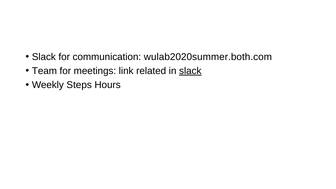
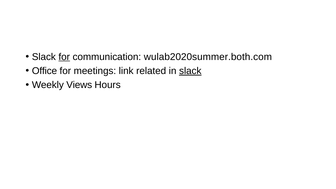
for at (64, 57) underline: none -> present
Team: Team -> Office
Steps: Steps -> Views
